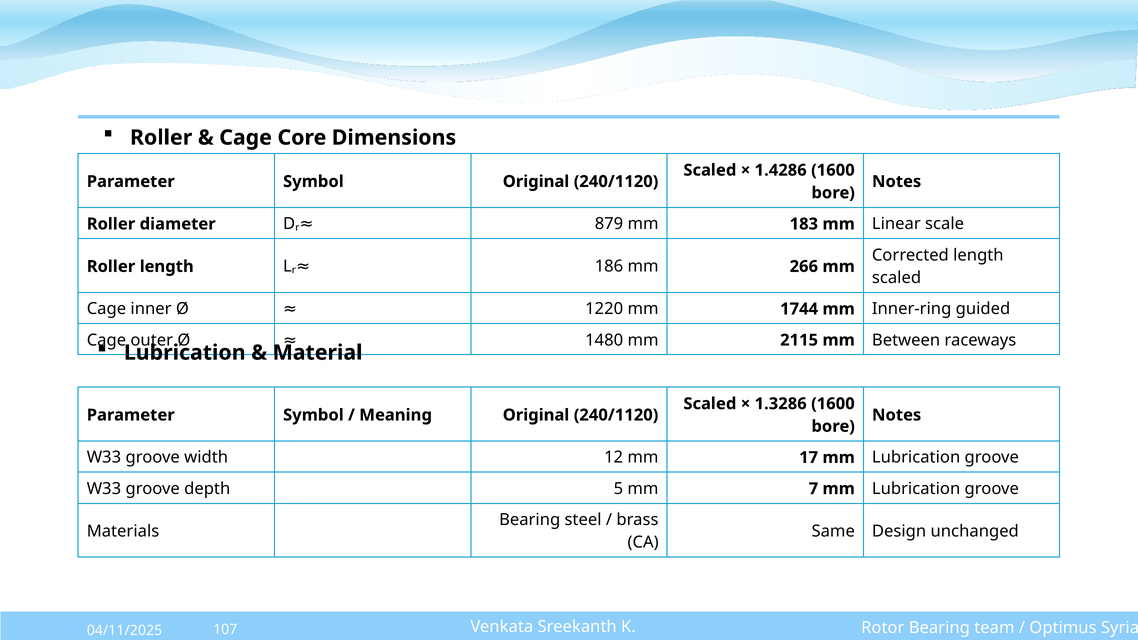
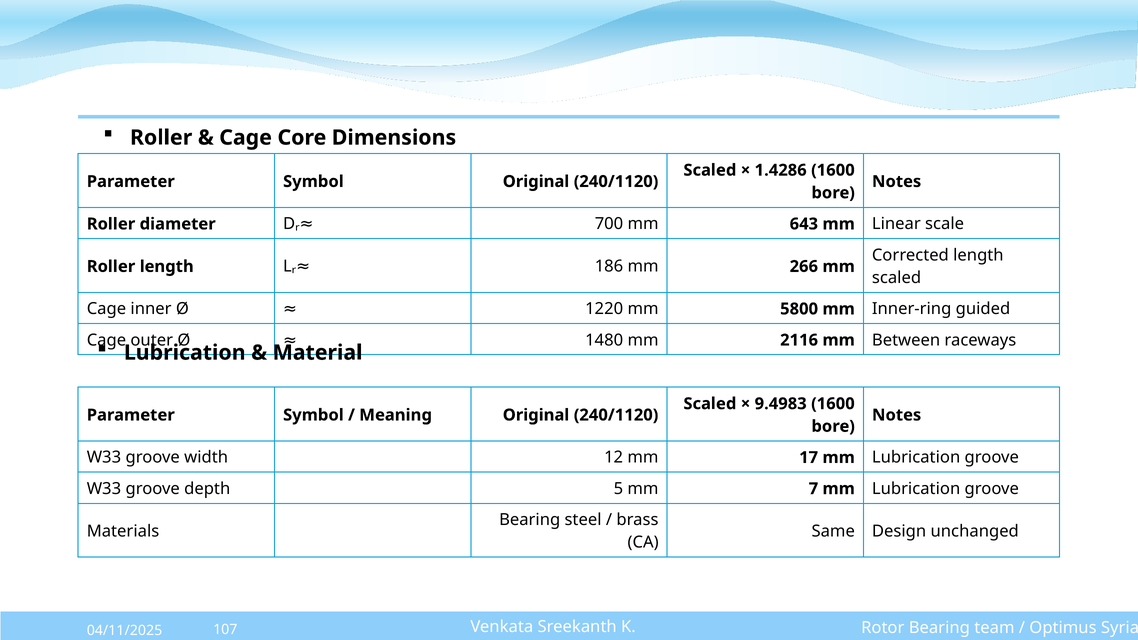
879: 879 -> 700
183: 183 -> 643
1744: 1744 -> 5800
2115: 2115 -> 2116
1.3286: 1.3286 -> 9.4983
